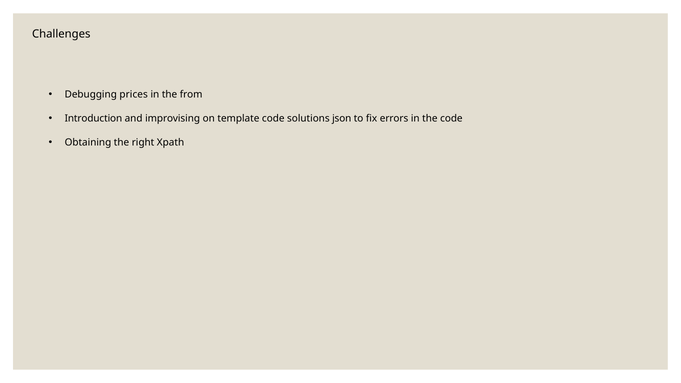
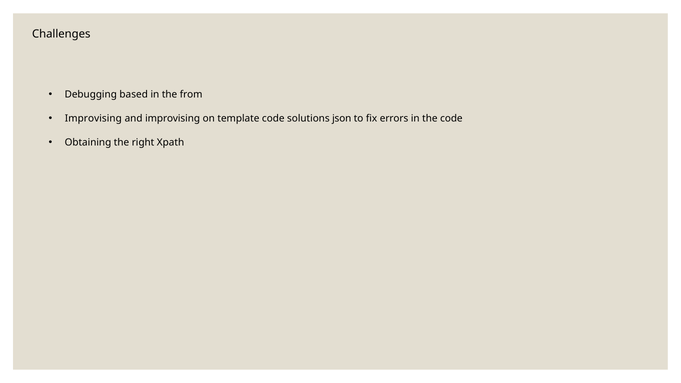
prices: prices -> based
Introduction at (93, 118): Introduction -> Improvising
